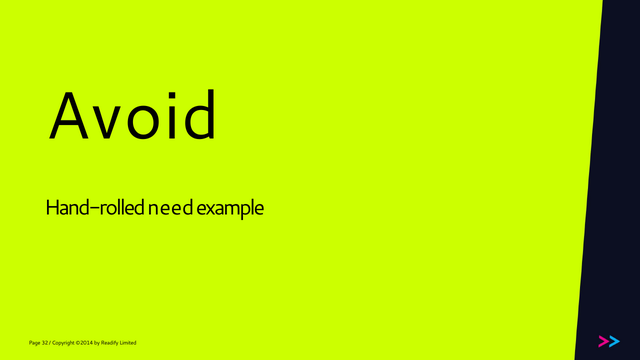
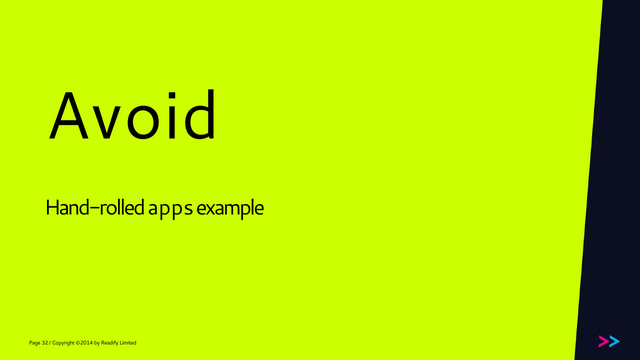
need: need -> apps
